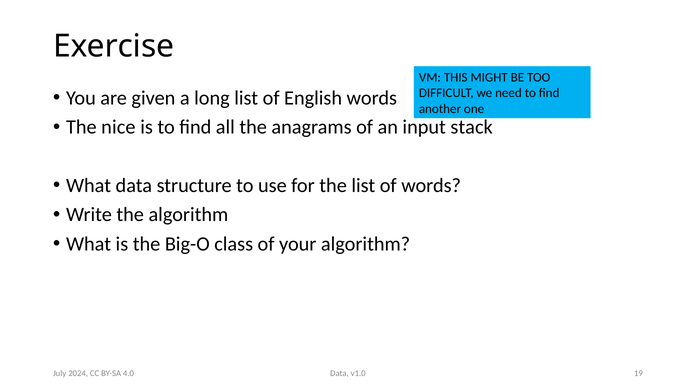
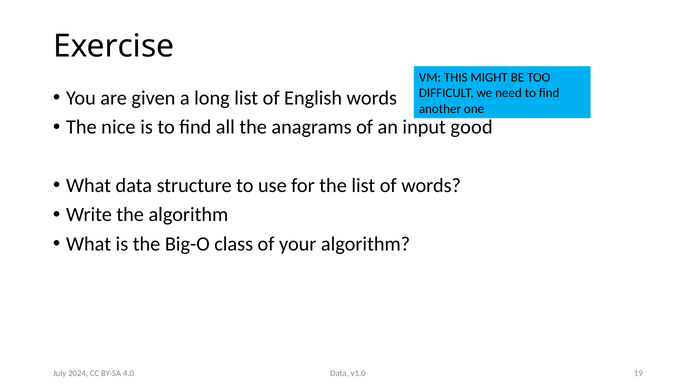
stack: stack -> good
